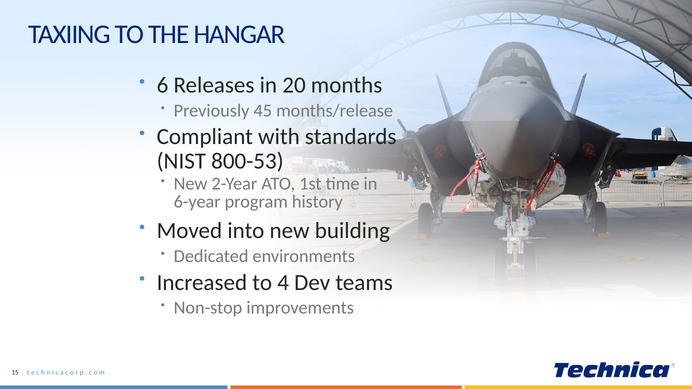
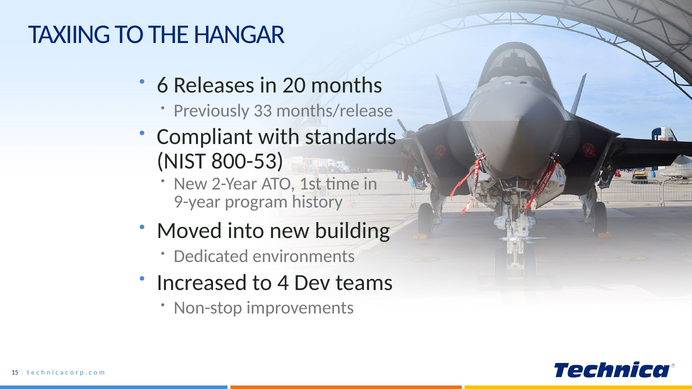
45: 45 -> 33
6-year: 6-year -> 9-year
